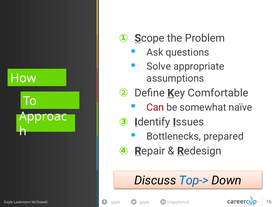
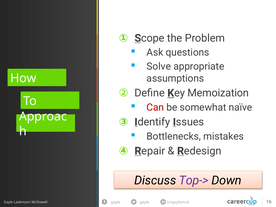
Comfortable: Comfortable -> Memoization
prepared: prepared -> mistakes
Top-> colour: blue -> purple
